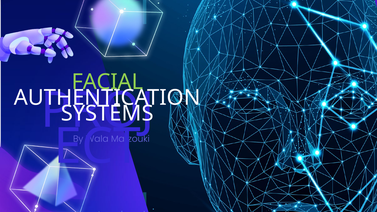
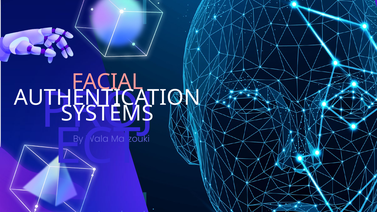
FACIAL colour: light green -> pink
